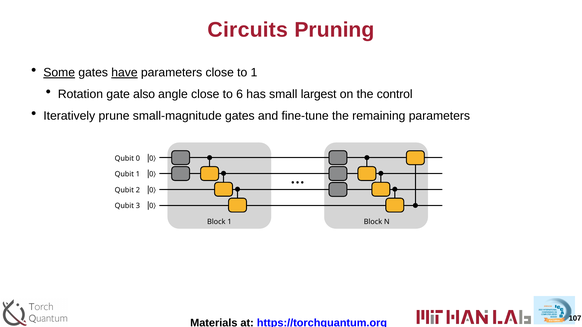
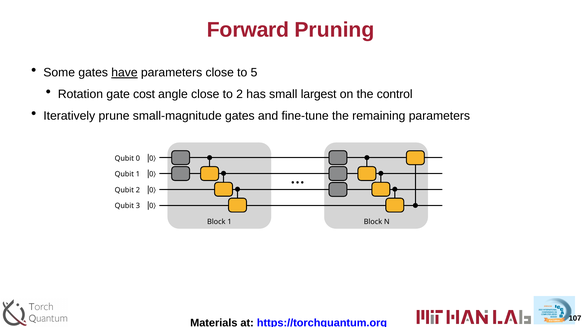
Circuits: Circuits -> Forward
Some underline: present -> none
to 1: 1 -> 5
also: also -> cost
to 6: 6 -> 2
